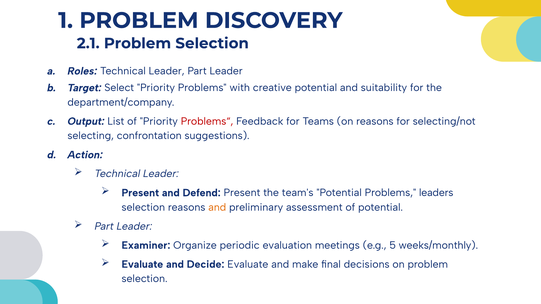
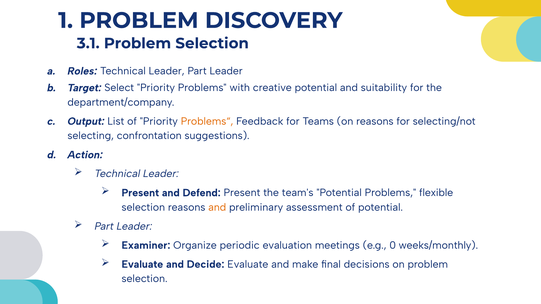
2.1: 2.1 -> 3.1
Problems“ colour: red -> orange
leaders: leaders -> flexible
5: 5 -> 0
